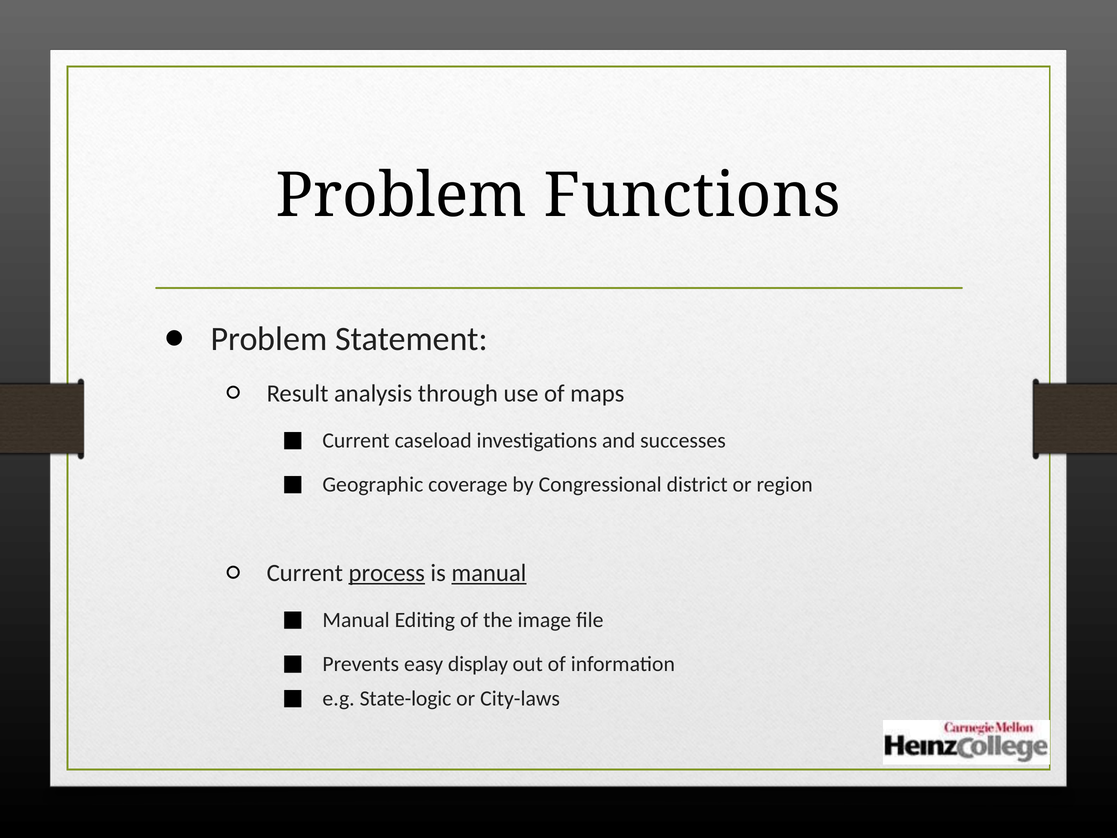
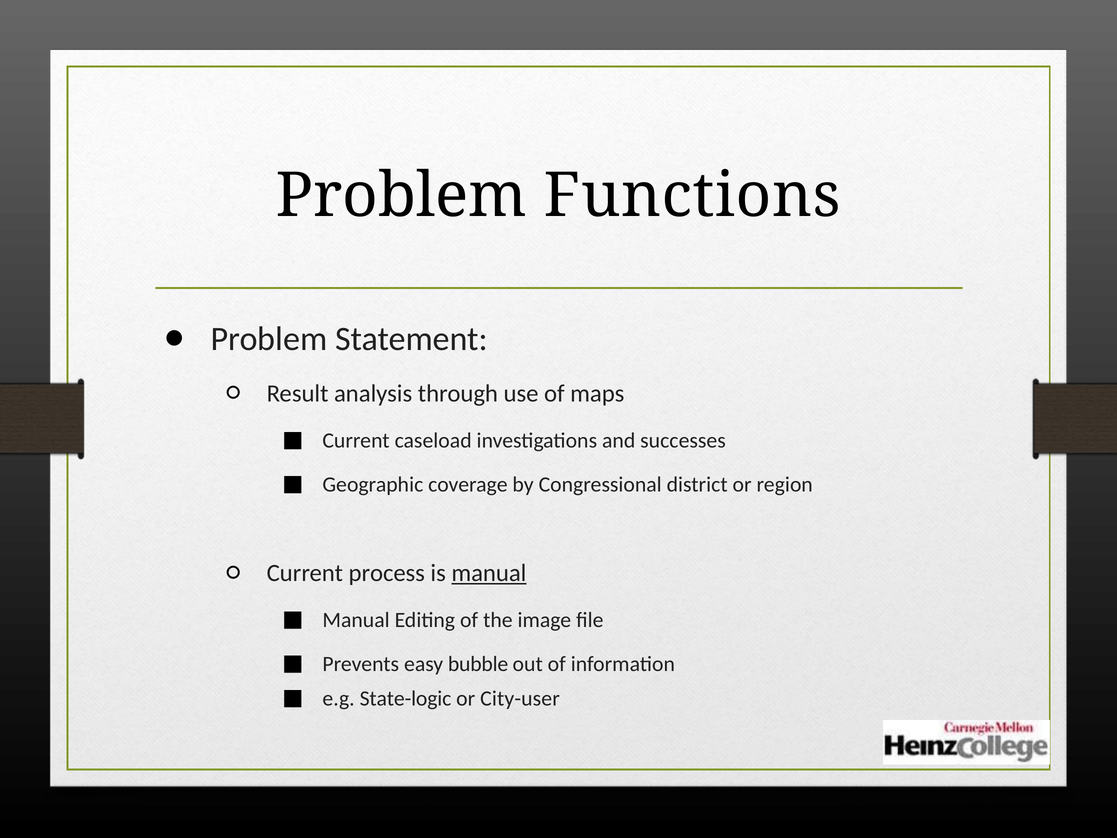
process underline: present -> none
display: display -> bubble
City-laws: City-laws -> City-user
